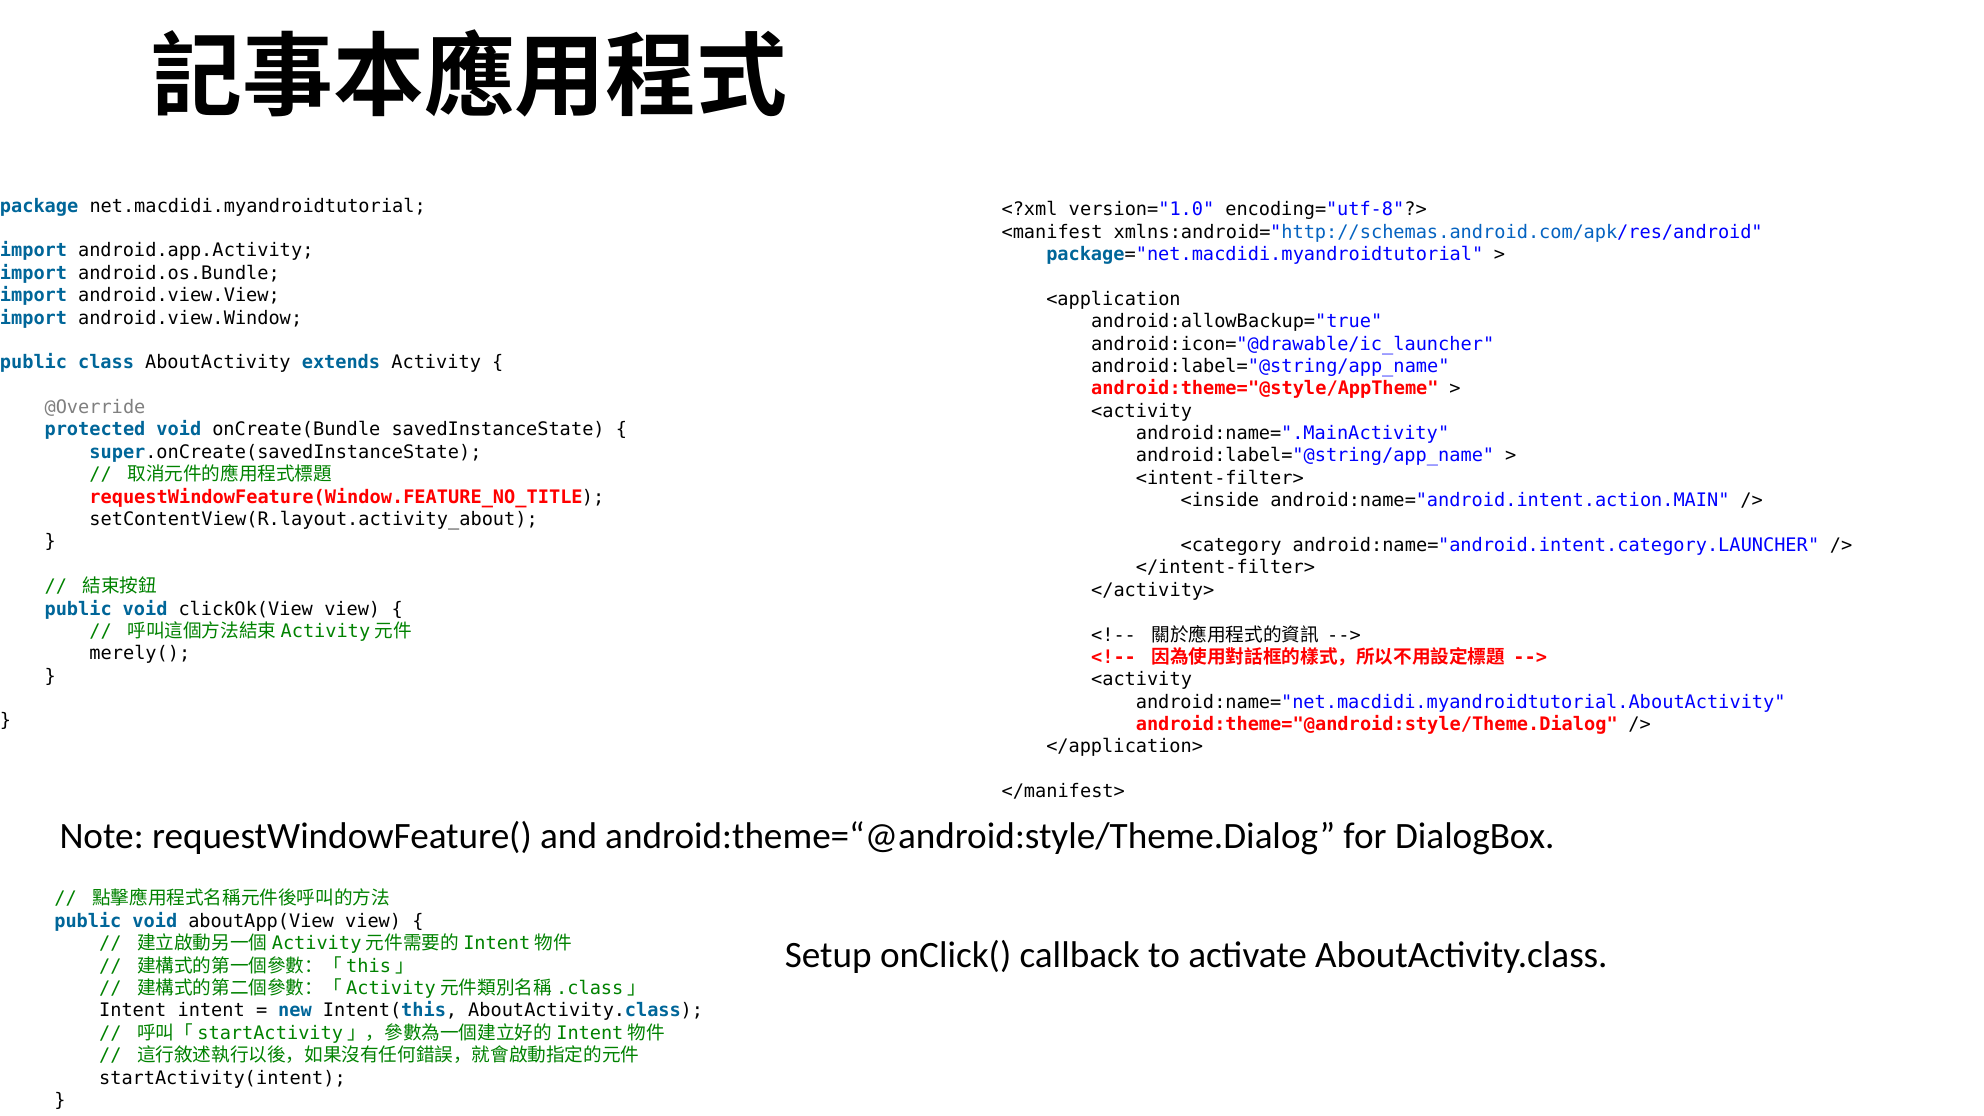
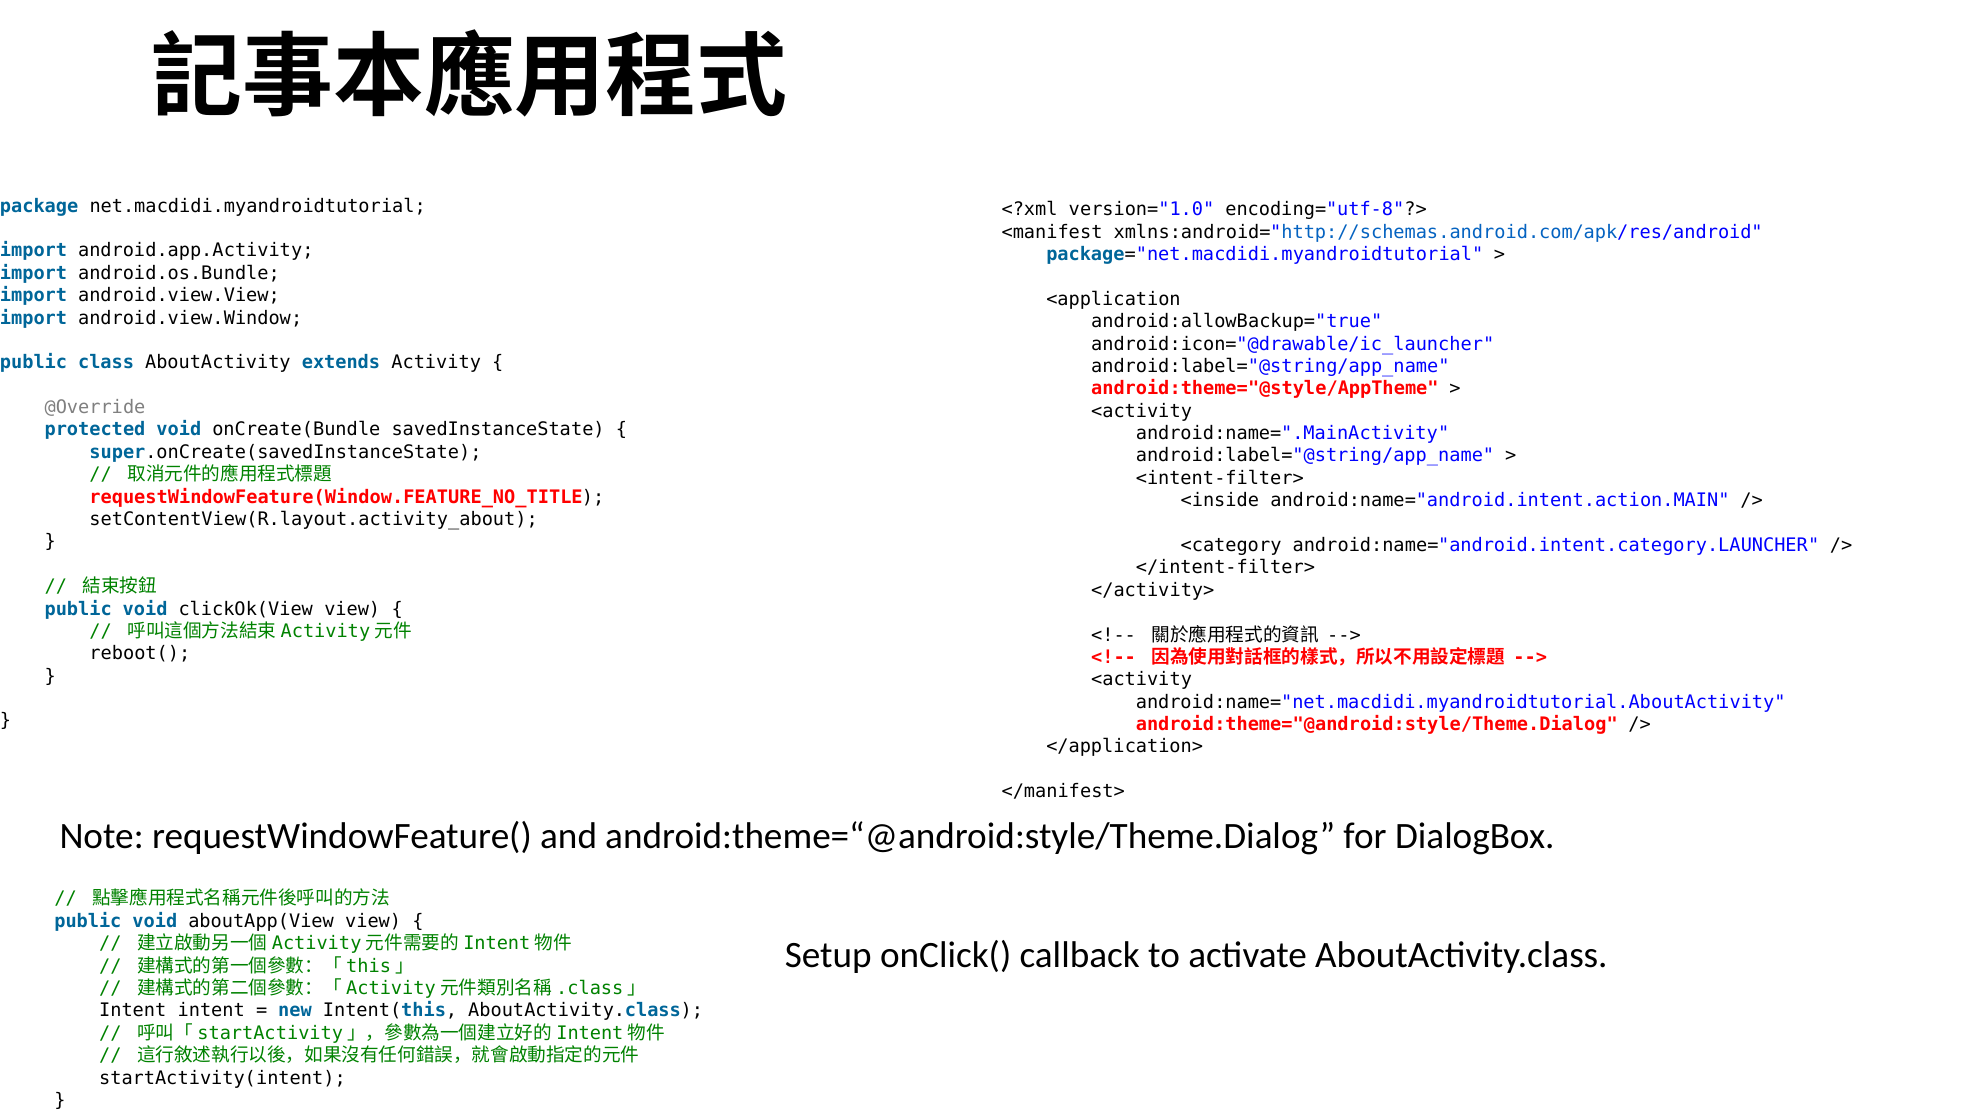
merely(: merely( -> reboot(
